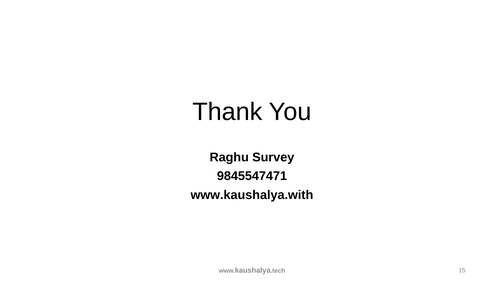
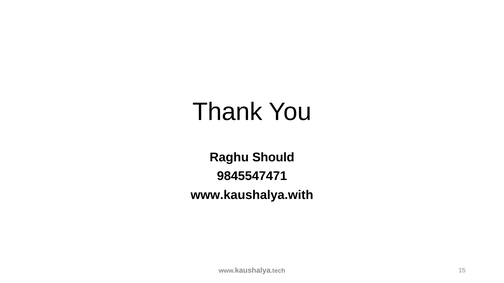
Survey: Survey -> Should
